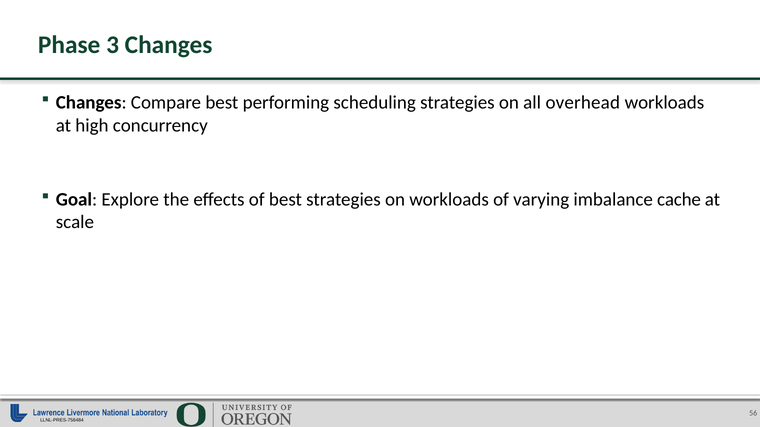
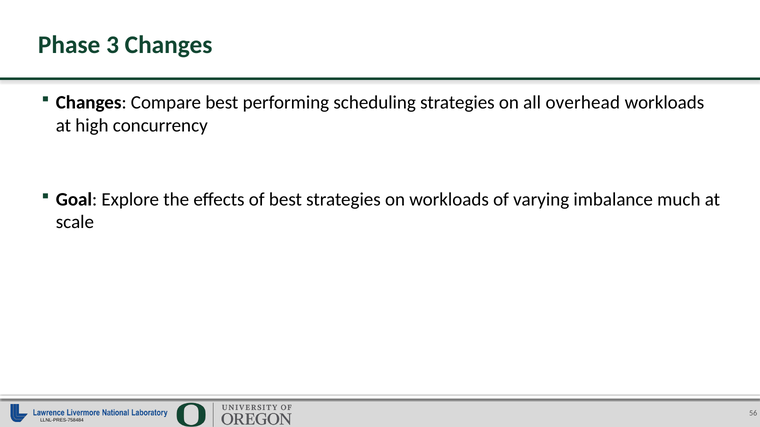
cache: cache -> much
